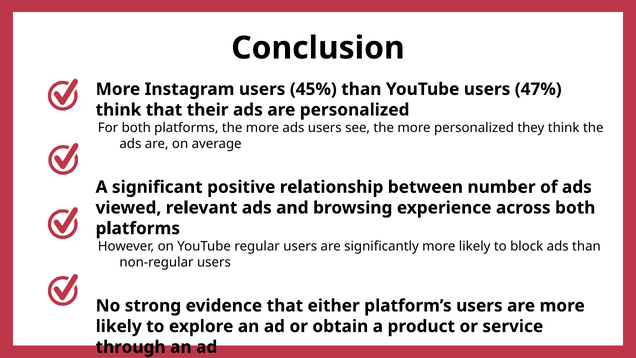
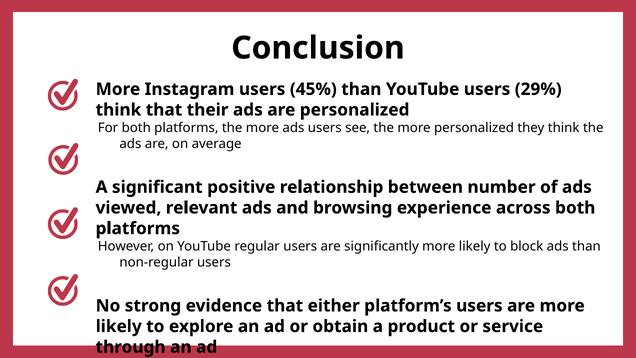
47%: 47% -> 29%
